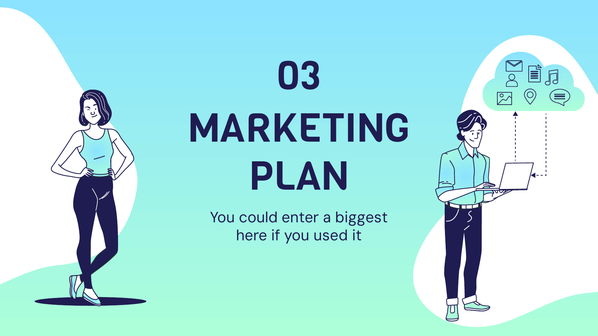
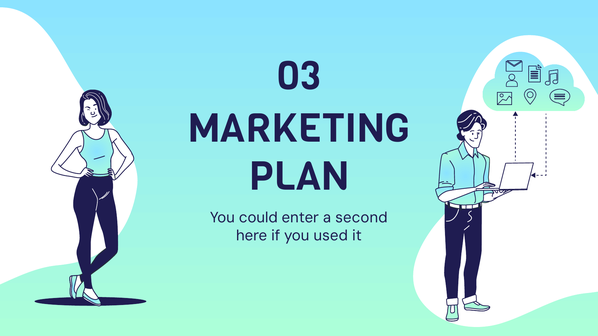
biggest: biggest -> second
